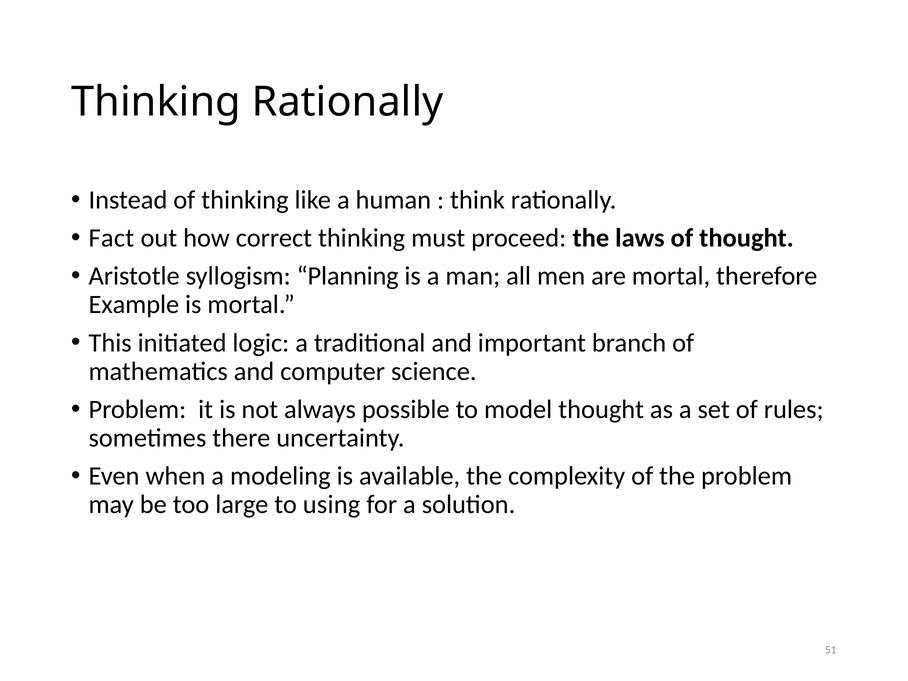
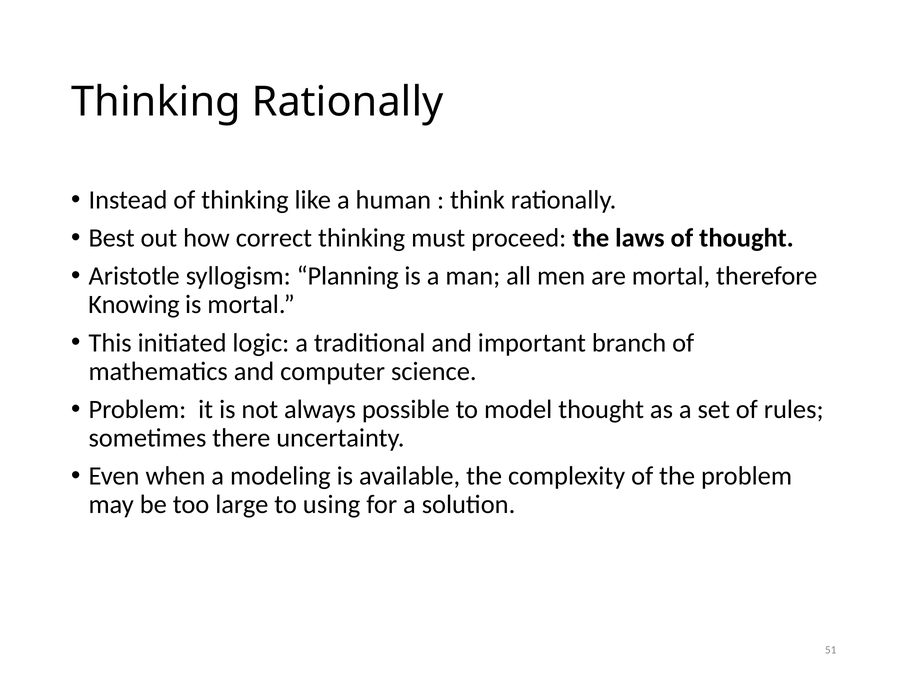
Fact: Fact -> Best
Example: Example -> Knowing
